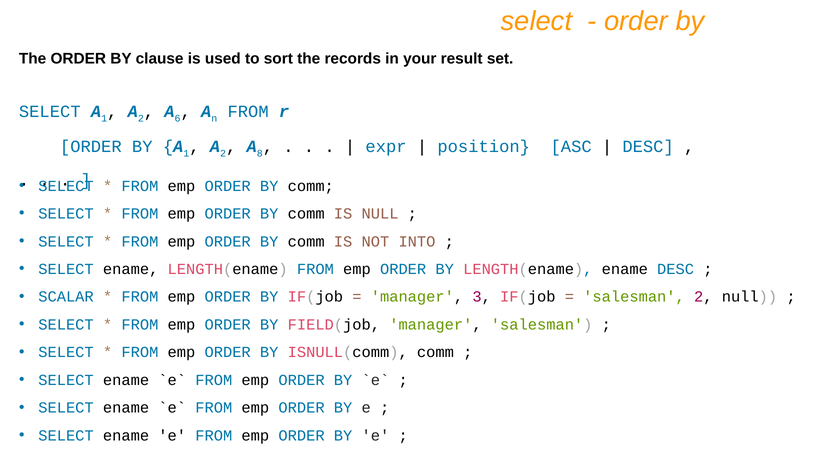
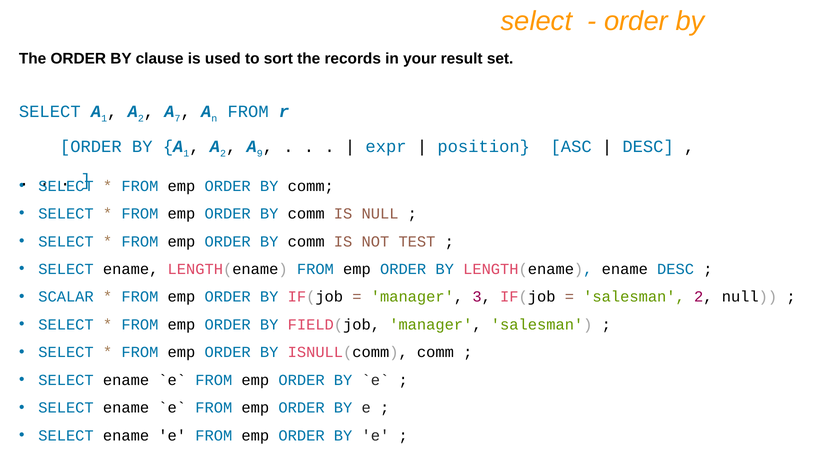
6: 6 -> 7
8: 8 -> 9
INTO: INTO -> TEST
